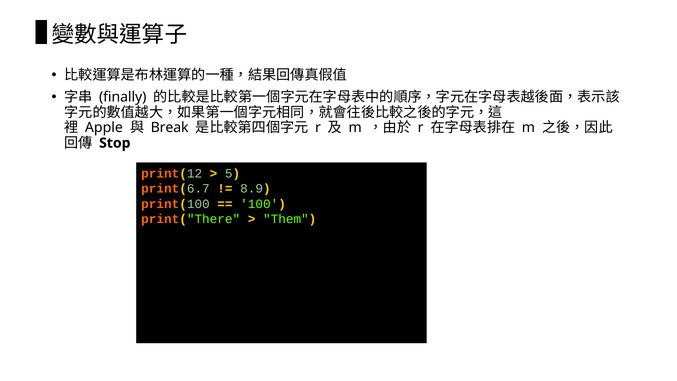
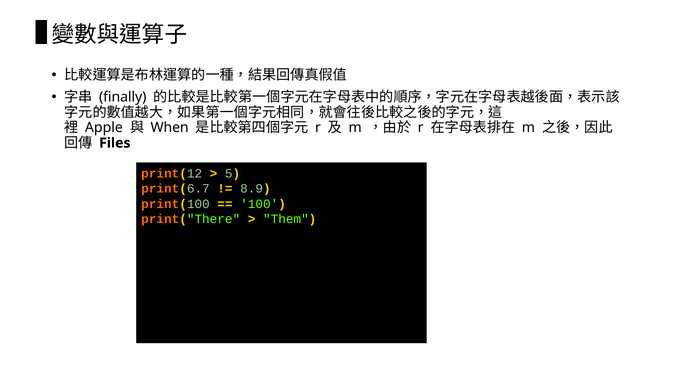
Break: Break -> When
Stop: Stop -> Files
